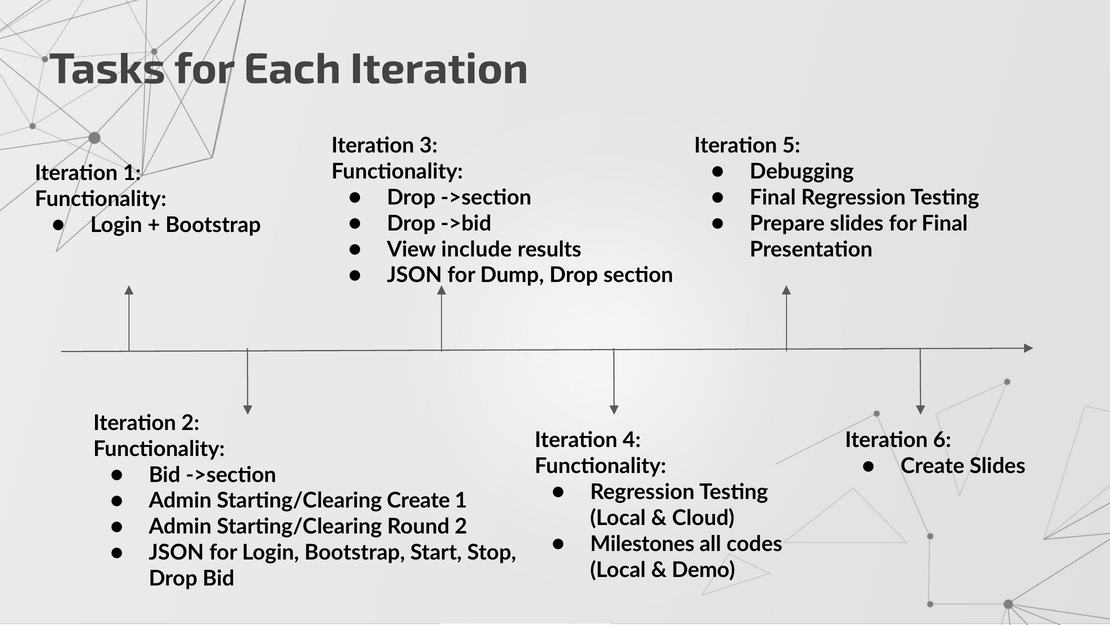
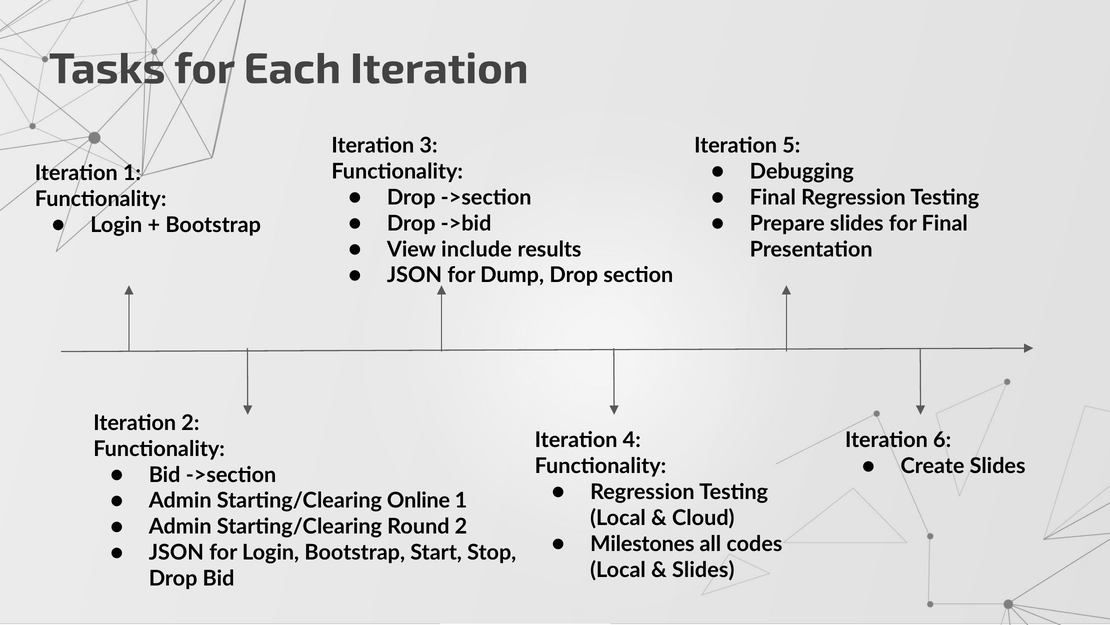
Starting/Clearing Create: Create -> Online
Demo at (703, 569): Demo -> Slides
